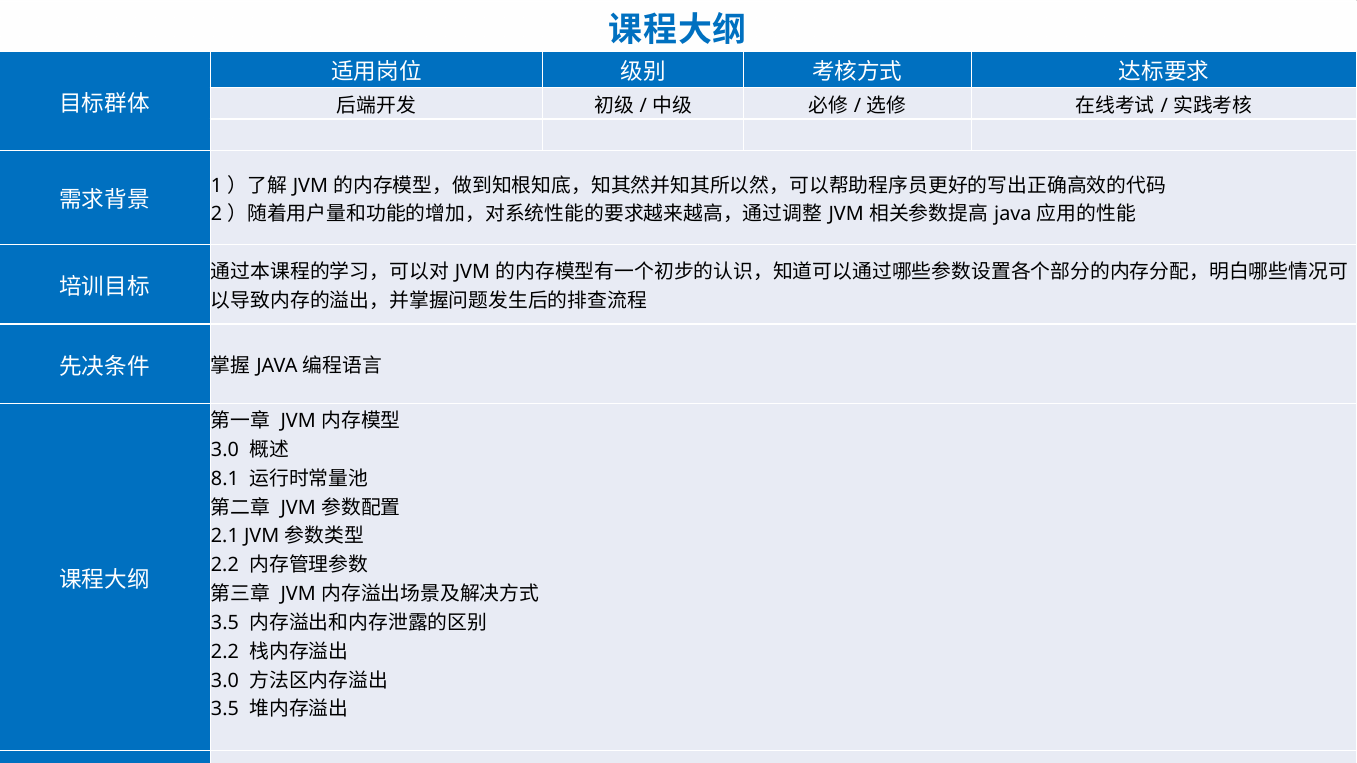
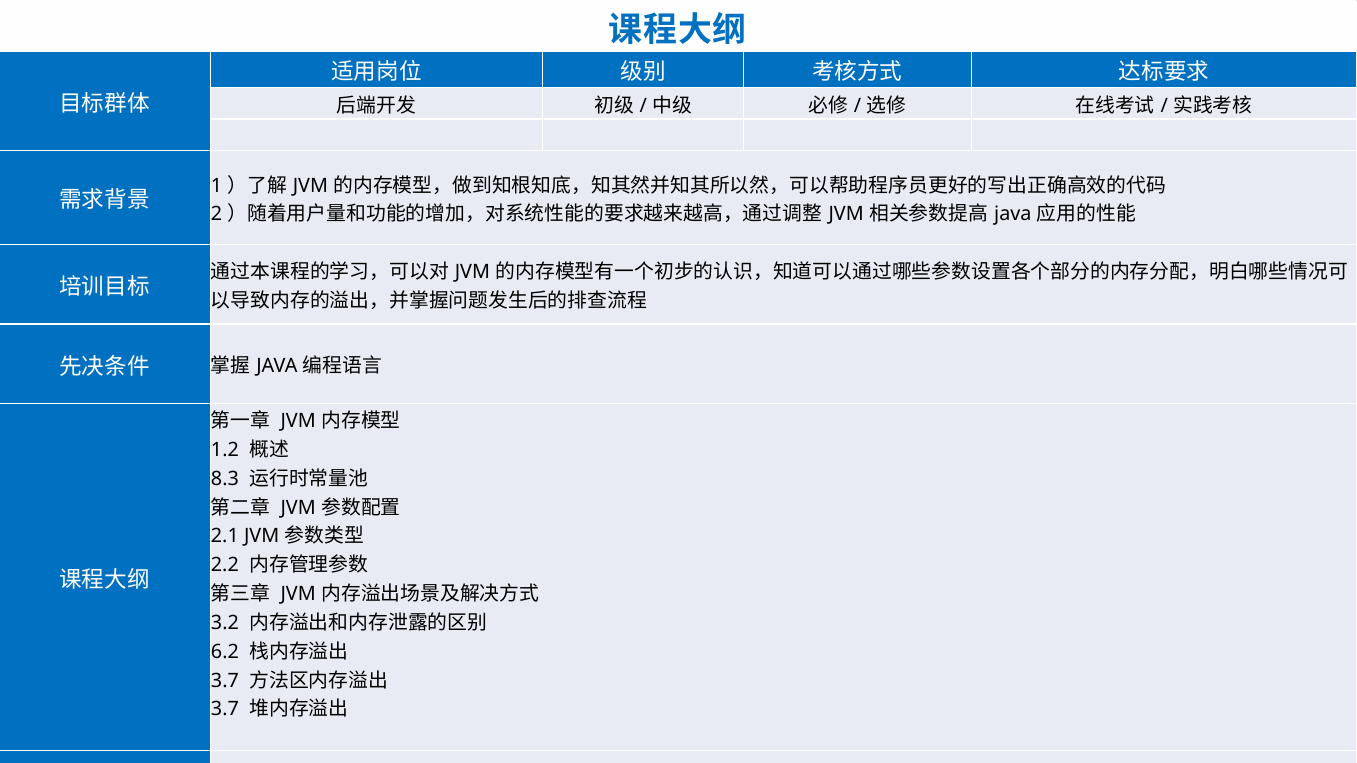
3.0 at (225, 450): 3.0 -> 1.2
8.1: 8.1 -> 8.3
3.5 at (225, 623): 3.5 -> 3.2
2.2 at (225, 652): 2.2 -> 6.2
3.0 at (225, 681): 3.0 -> 3.7
3.5 at (225, 710): 3.5 -> 3.7
